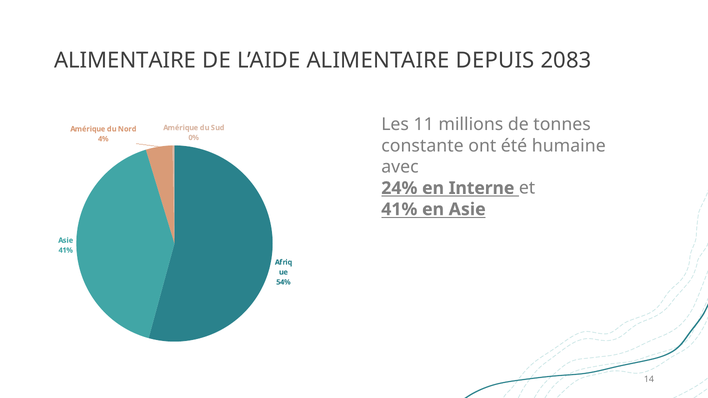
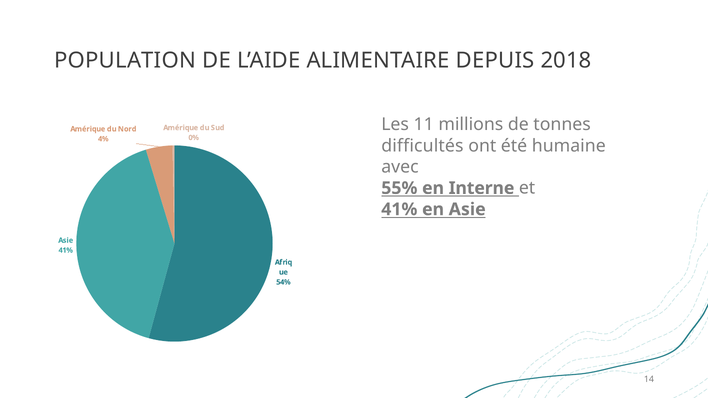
ALIMENTAIRE at (125, 60): ALIMENTAIRE -> POPULATION
2083: 2083 -> 2018
constante: constante -> difficultés
24%: 24% -> 55%
